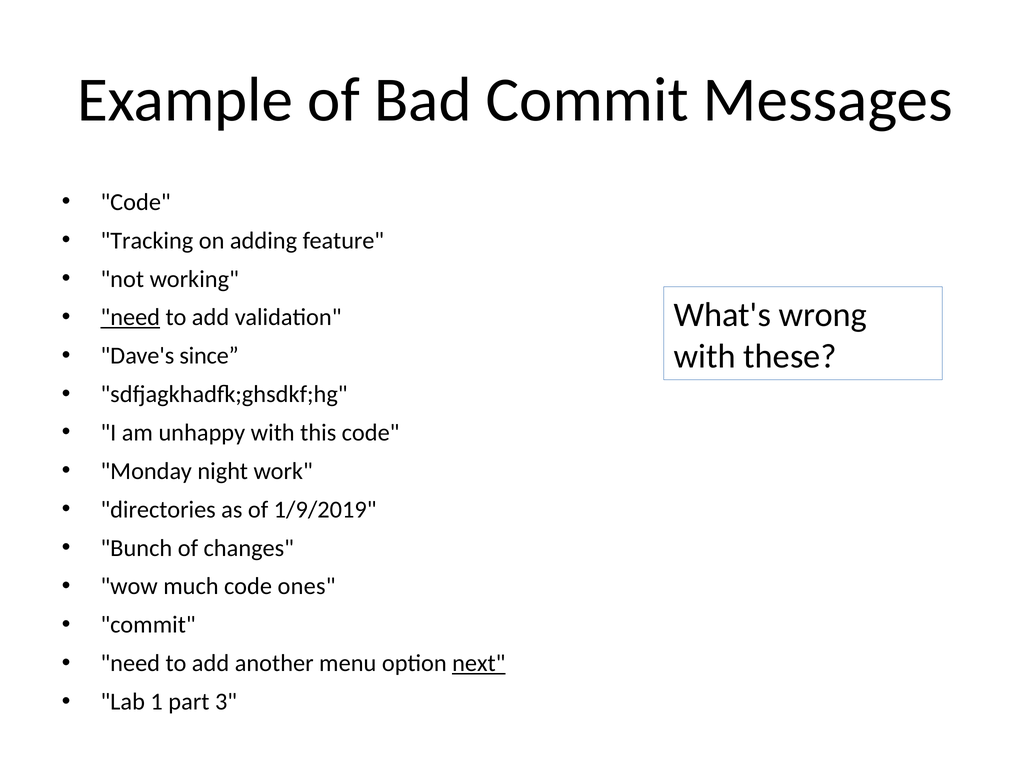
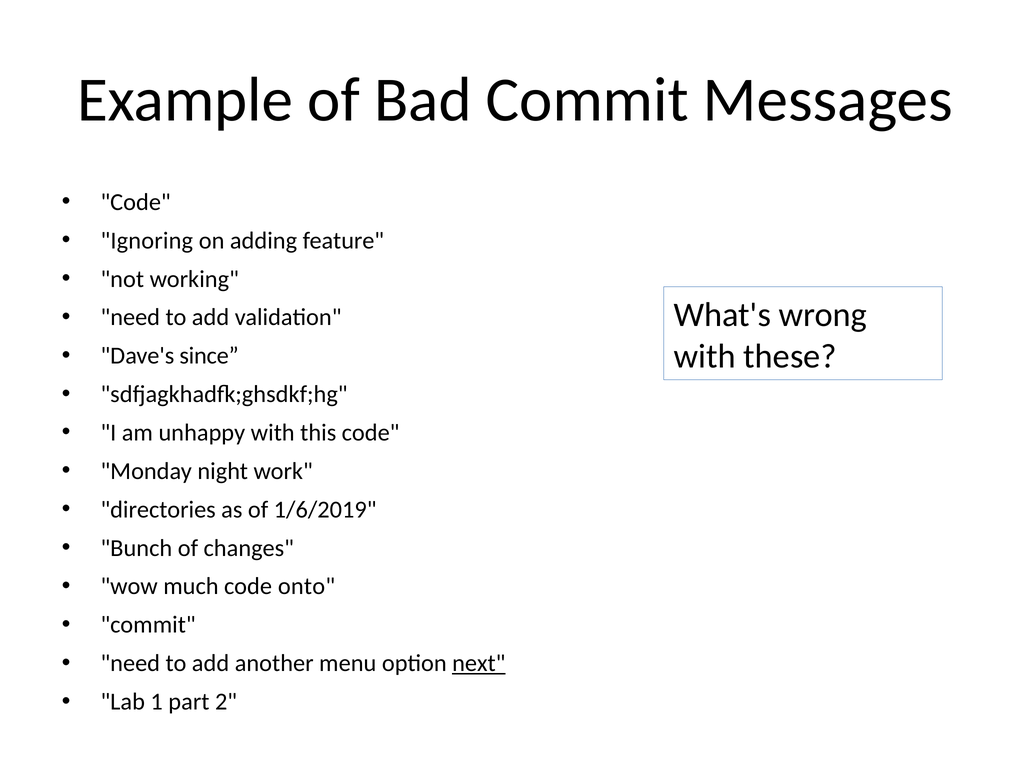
Tracking: Tracking -> Ignoring
need at (130, 317) underline: present -> none
1/9/2019: 1/9/2019 -> 1/6/2019
ones: ones -> onto
3: 3 -> 2
